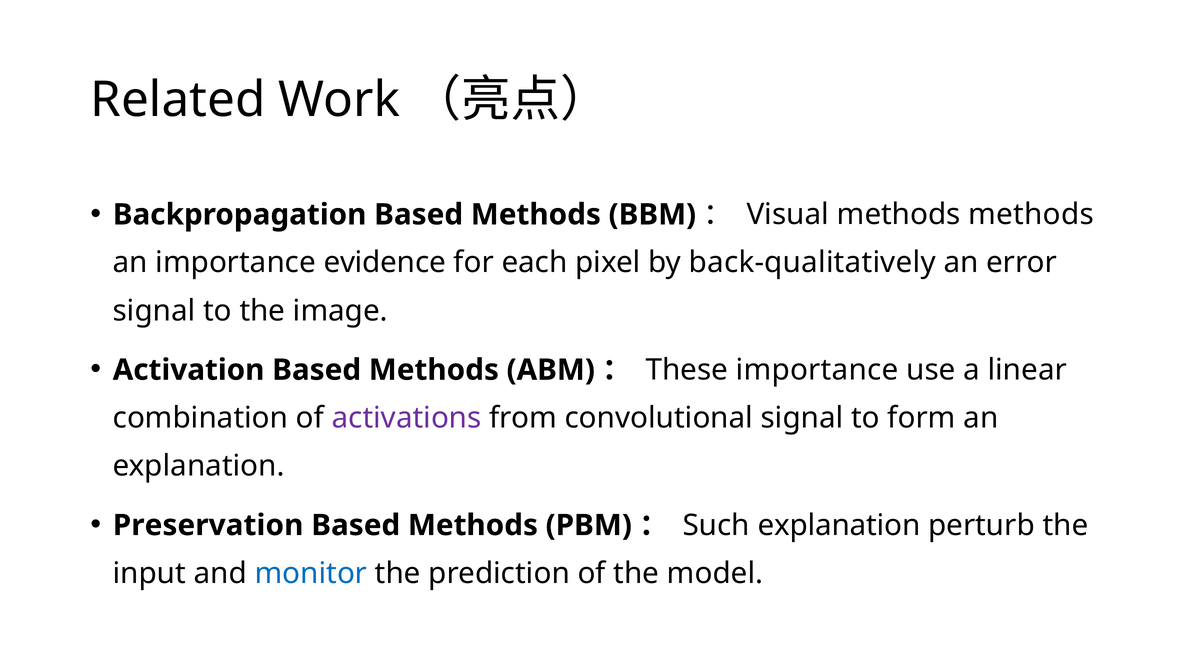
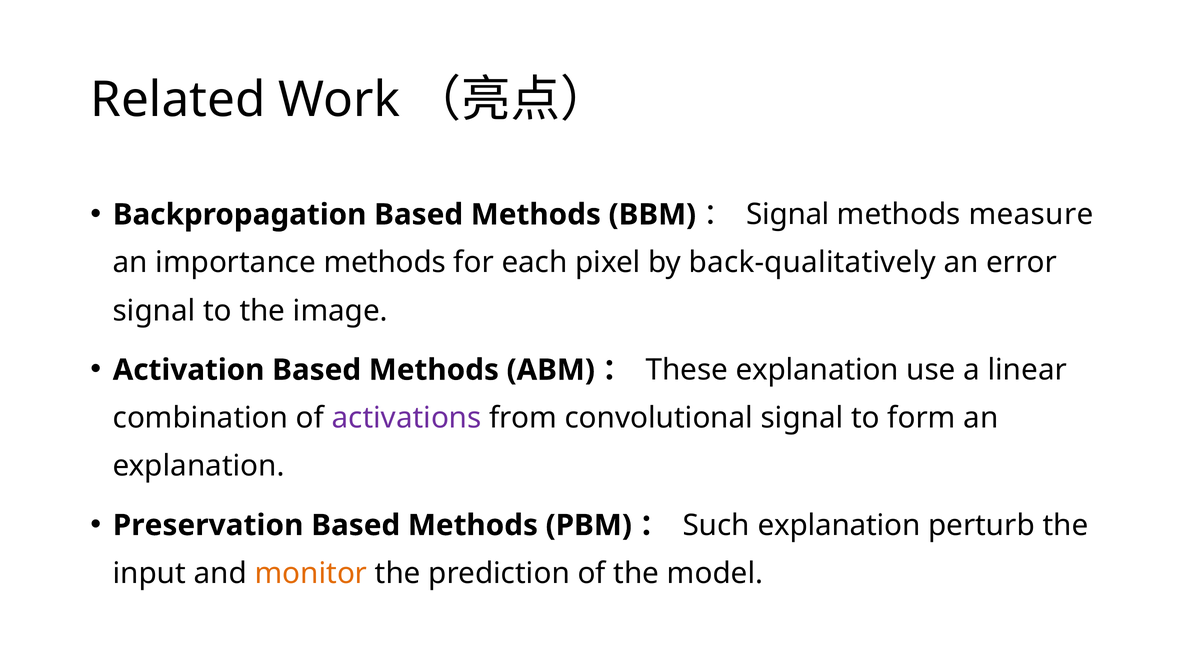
Visual at (788, 215): Visual -> Signal
methods methods: methods -> measure
importance evidence: evidence -> methods
These importance: importance -> explanation
monitor colour: blue -> orange
